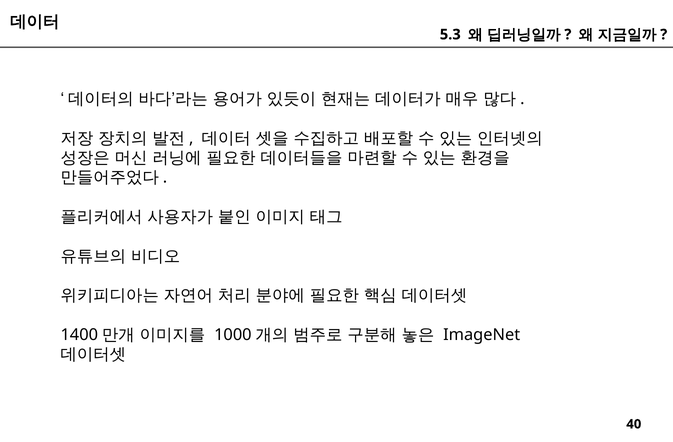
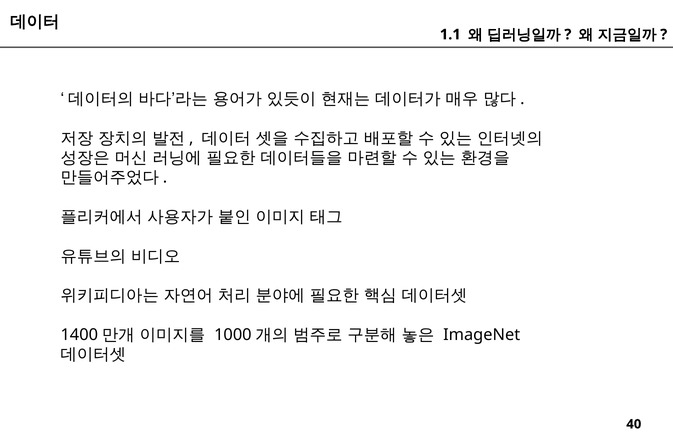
5.3: 5.3 -> 1.1
